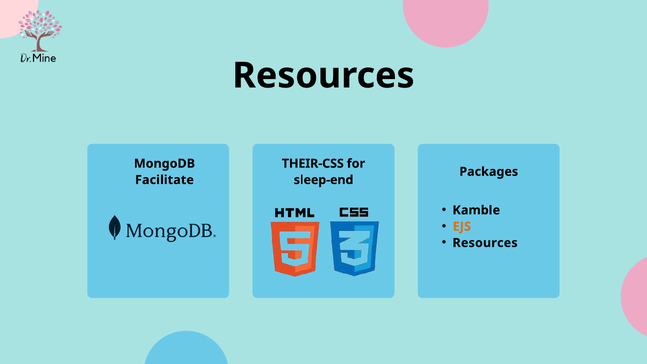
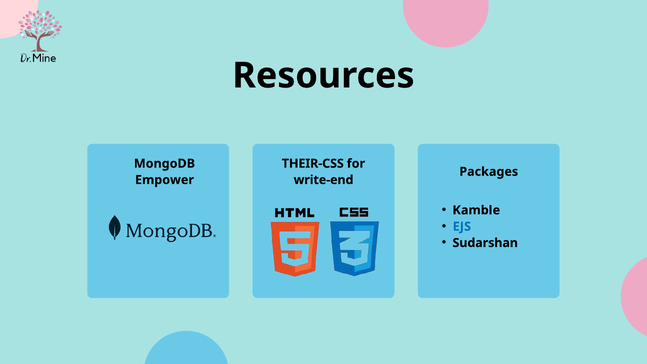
Facilitate: Facilitate -> Empower
sleep-end: sleep-end -> write-end
EJS colour: orange -> blue
Resources at (485, 243): Resources -> Sudarshan
